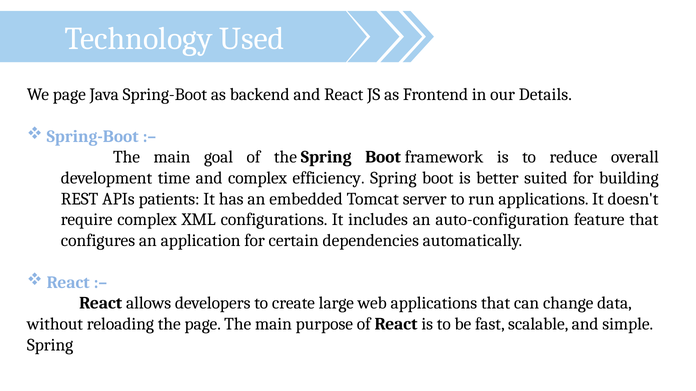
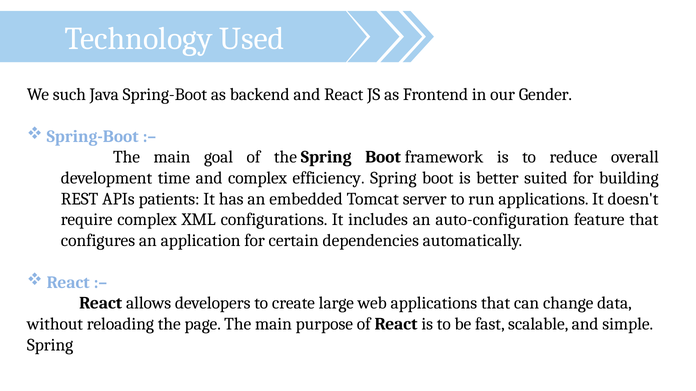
We page: page -> such
Details: Details -> Gender
